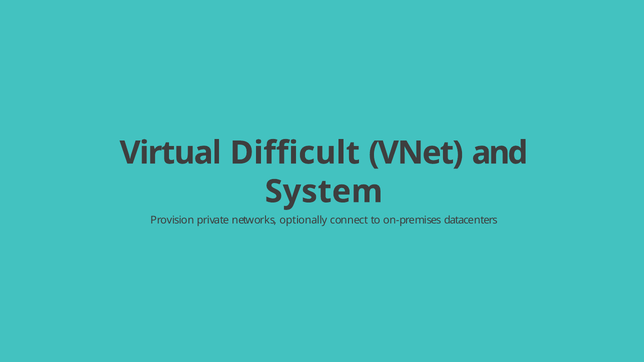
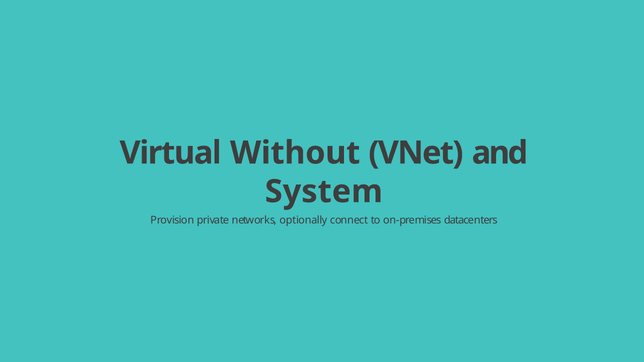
Difficult: Difficult -> Without
